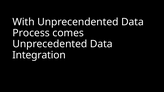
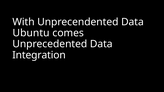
Process: Process -> Ubuntu
